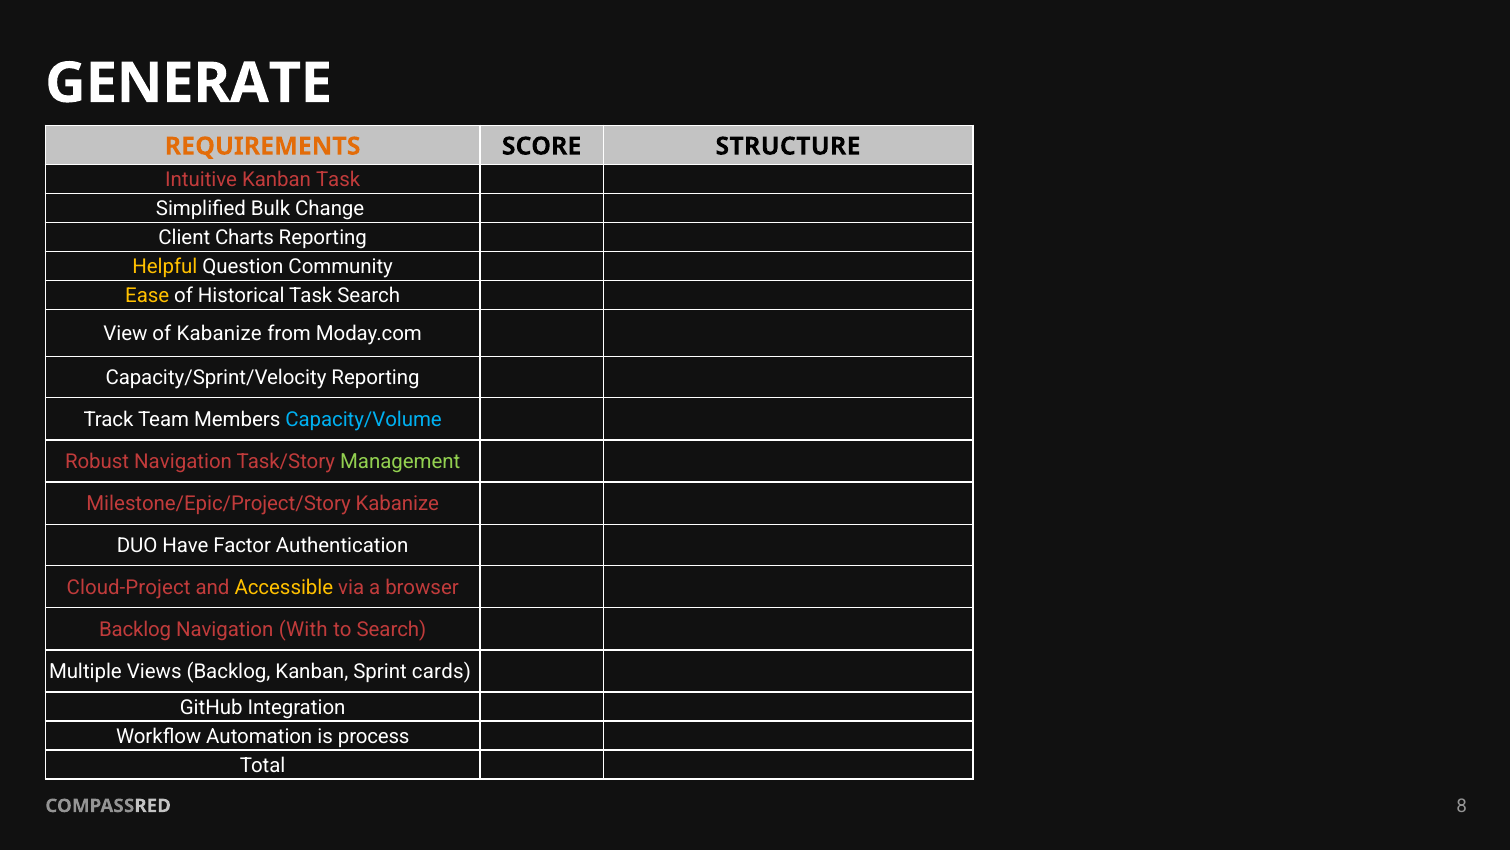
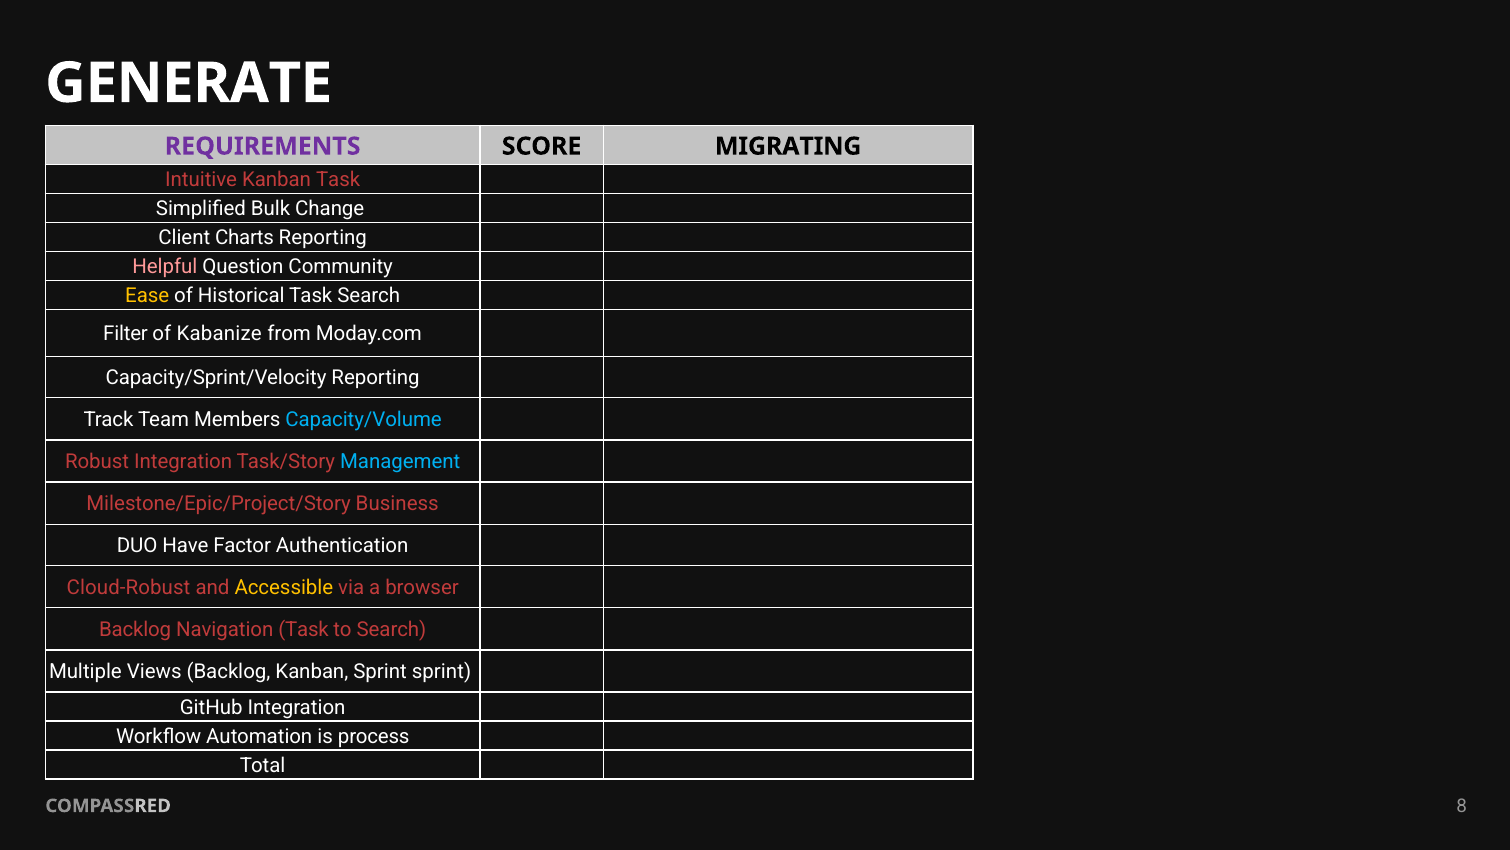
REQUIREMENTS colour: orange -> purple
STRUCTURE: STRUCTURE -> MIGRATING
Helpful colour: yellow -> pink
View: View -> Filter
Robust Navigation: Navigation -> Integration
Management colour: light green -> light blue
Milestone/Epic/Project/Story Kabanize: Kabanize -> Business
Cloud-Project: Cloud-Project -> Cloud-Robust
Navigation With: With -> Task
Sprint cards: cards -> sprint
